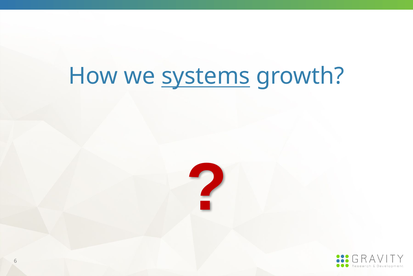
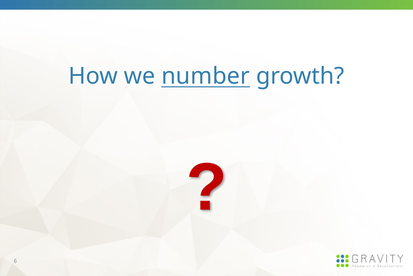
systems: systems -> number
